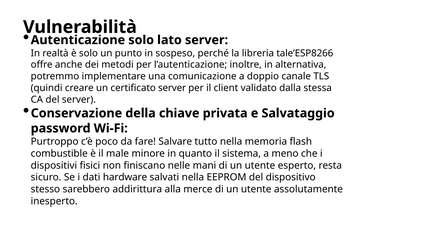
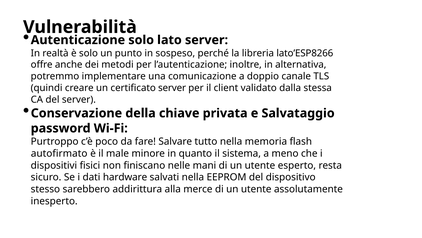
tale’ESP8266: tale’ESP8266 -> lato’ESP8266
combustible: combustible -> autofirmato
